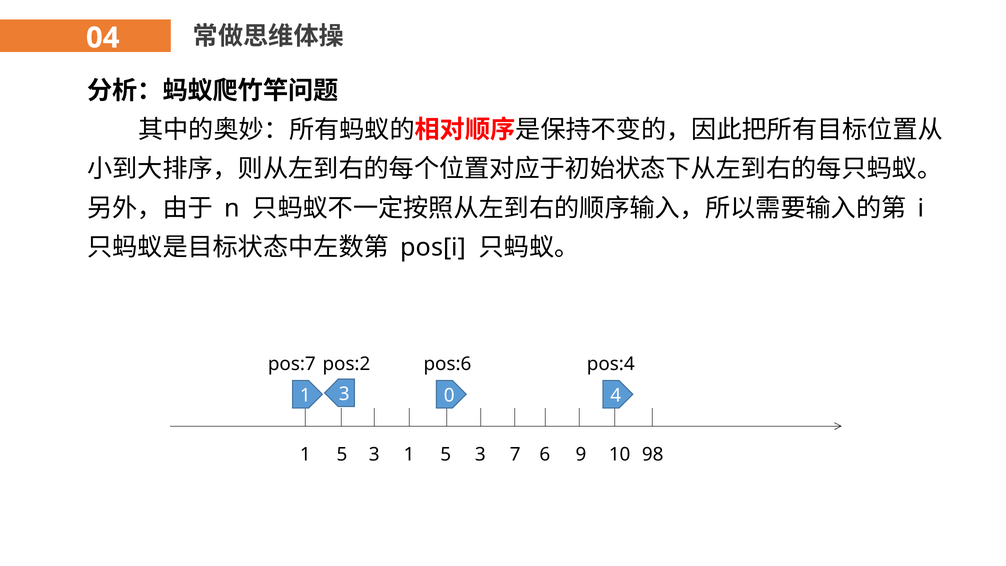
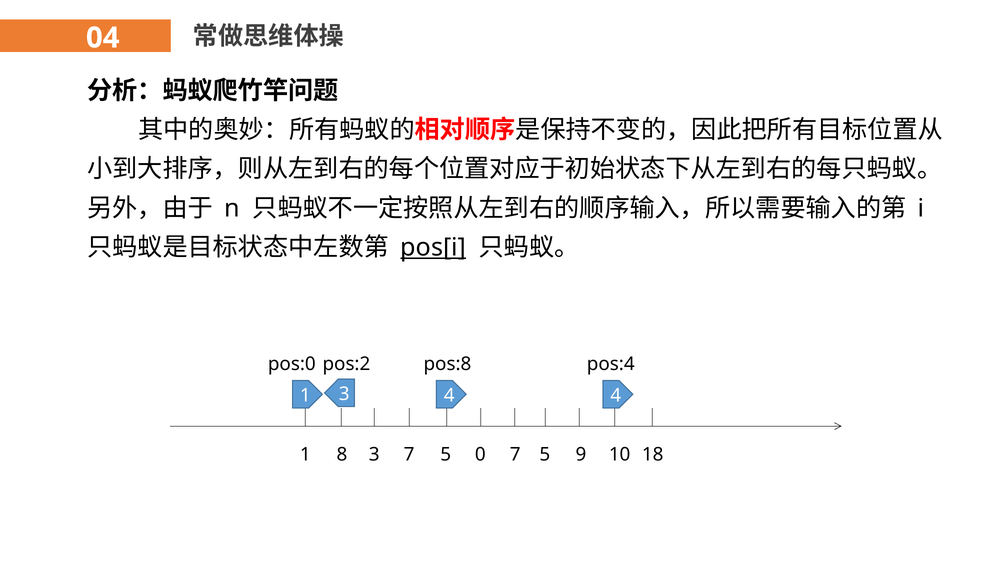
pos[i underline: none -> present
pos:7: pos:7 -> pos:0
pos:6: pos:6 -> pos:8
3 0: 0 -> 4
5 at (342, 455): 5 -> 8
3 1: 1 -> 7
3 at (480, 455): 3 -> 0
6 at (545, 455): 6 -> 5
98: 98 -> 18
